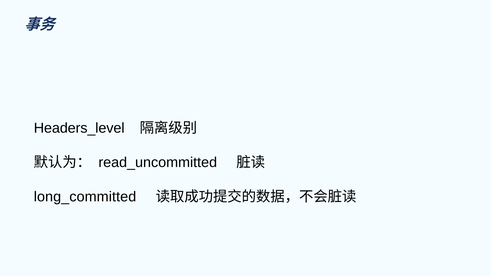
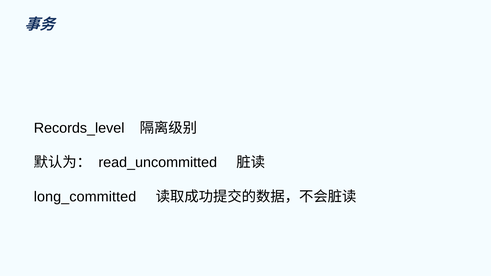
Headers_level: Headers_level -> Records_level
